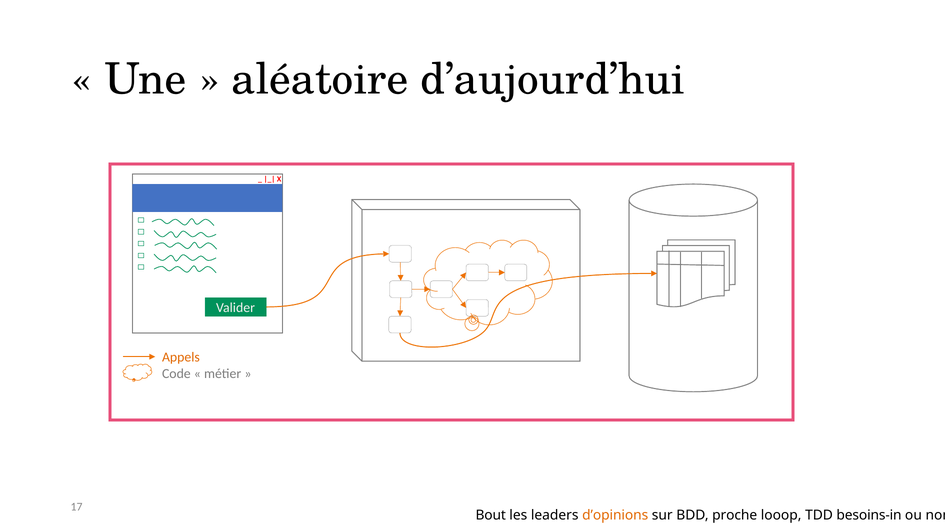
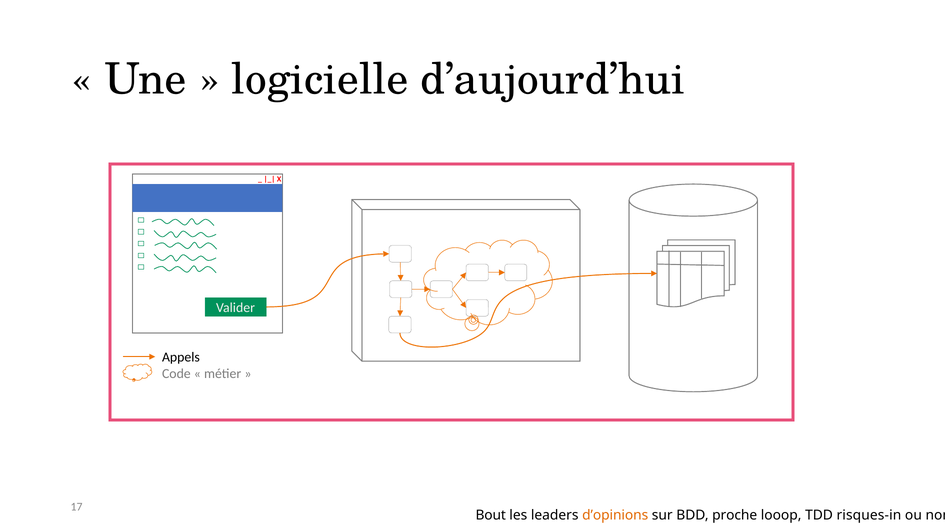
aléatoire: aléatoire -> logicielle
Appels colour: orange -> black
besoins-in: besoins-in -> risques-in
